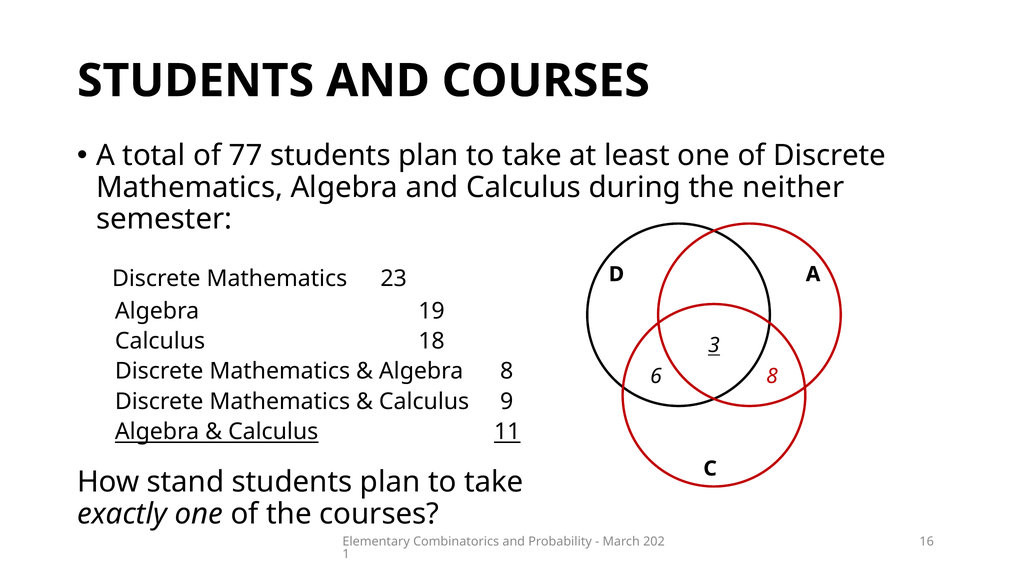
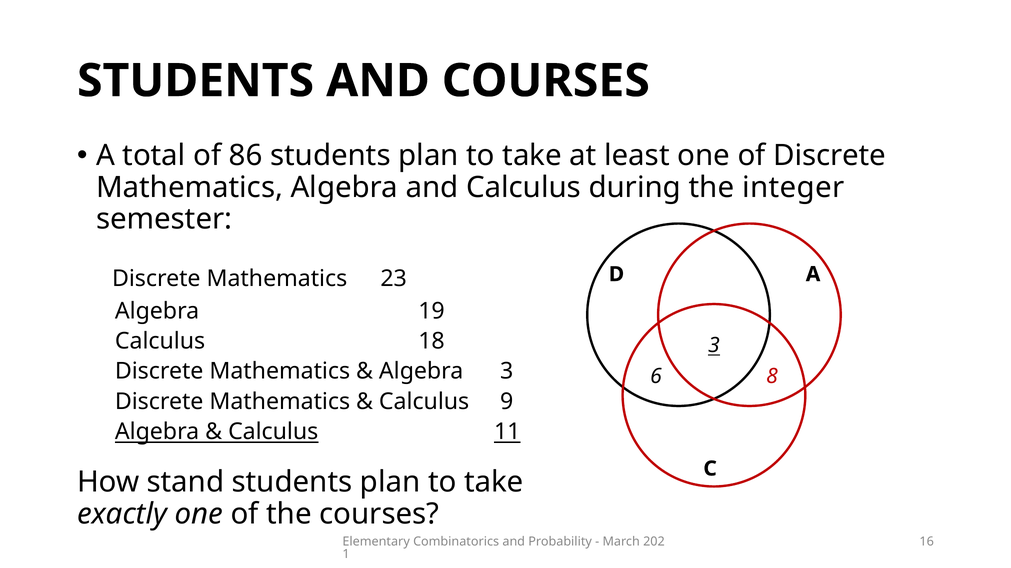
77: 77 -> 86
neither: neither -> integer
Algebra 8: 8 -> 3
